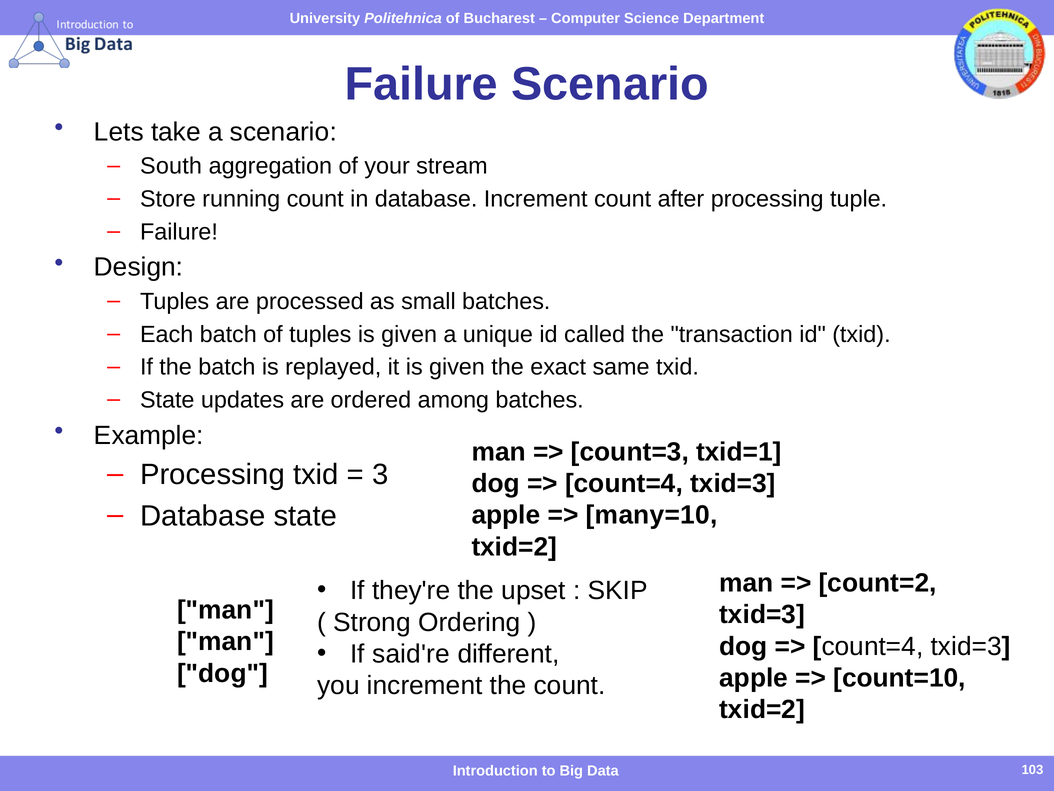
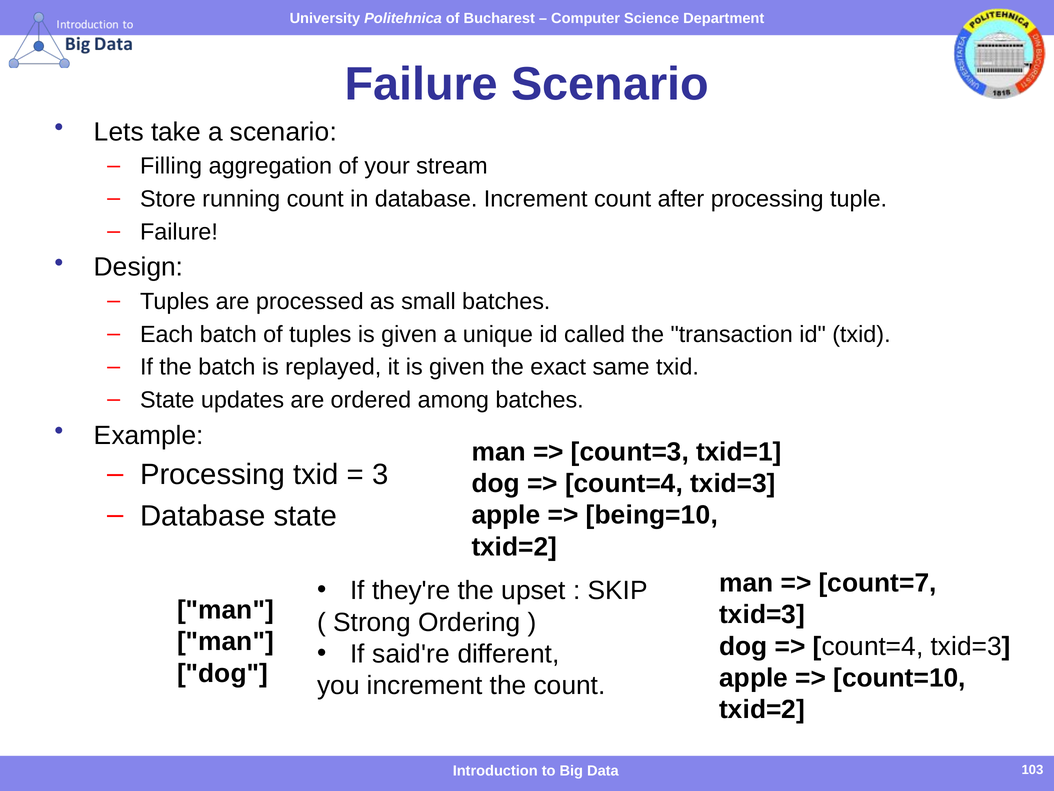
South: South -> Filling
many=10: many=10 -> being=10
count=2: count=2 -> count=7
